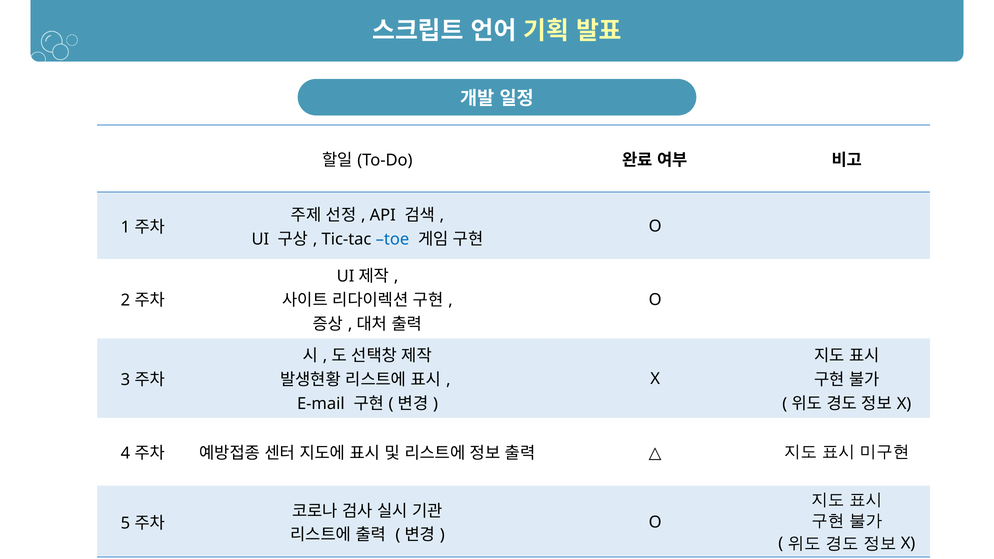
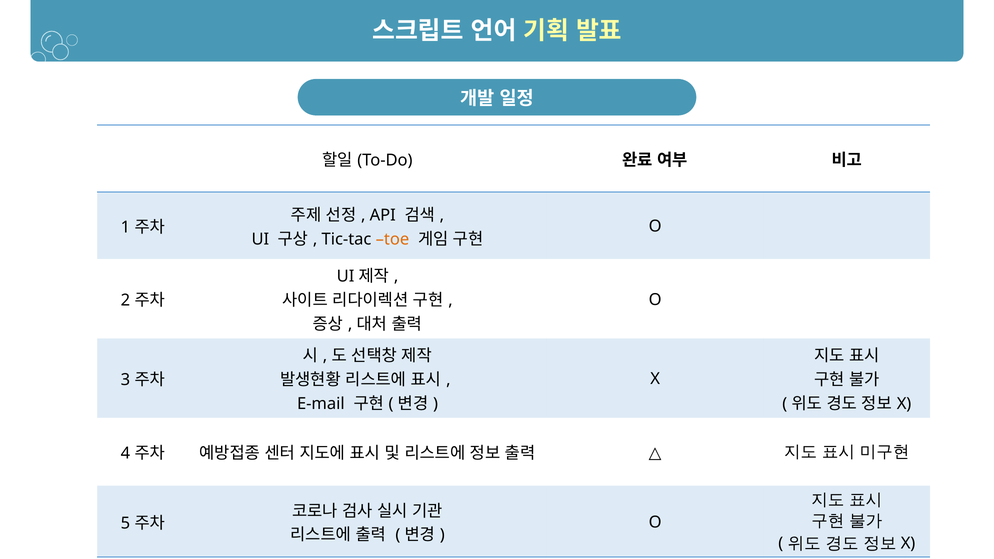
toe colour: blue -> orange
